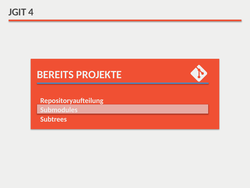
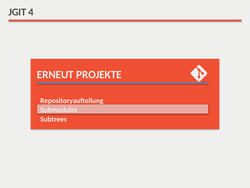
BEREITS: BEREITS -> ERNEUT
